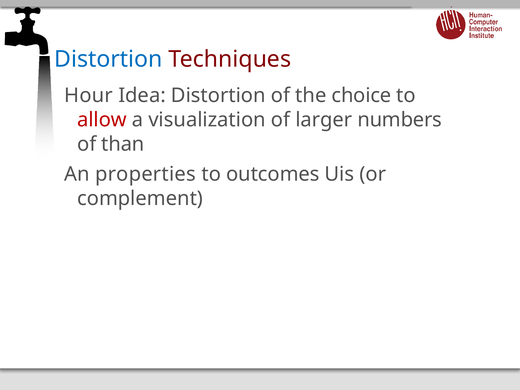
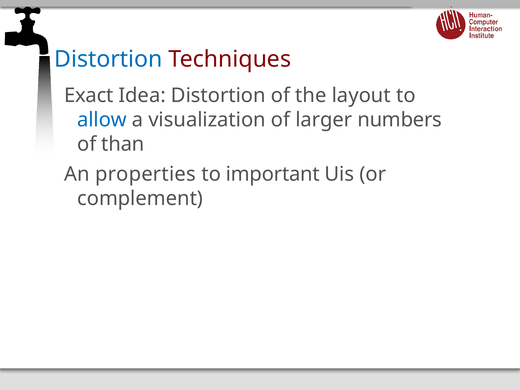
Hour: Hour -> Exact
choice: choice -> layout
allow colour: red -> blue
outcomes: outcomes -> important
